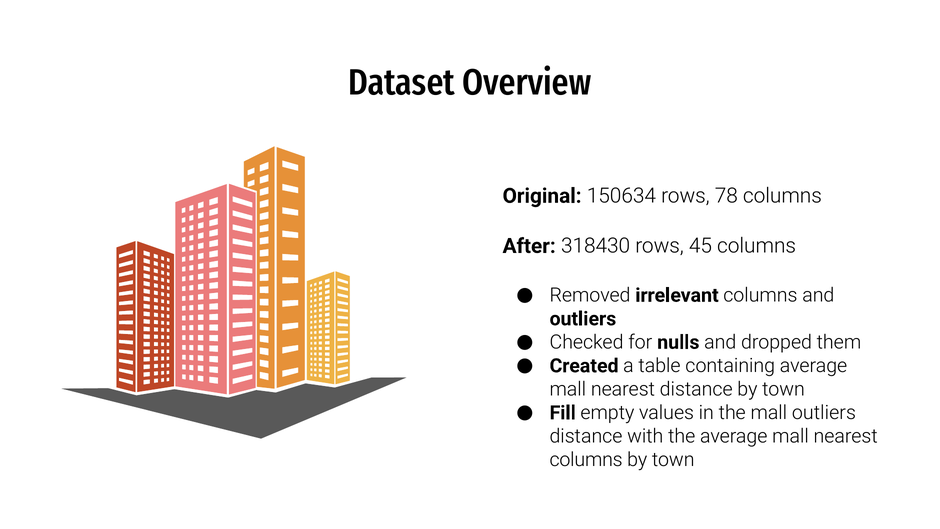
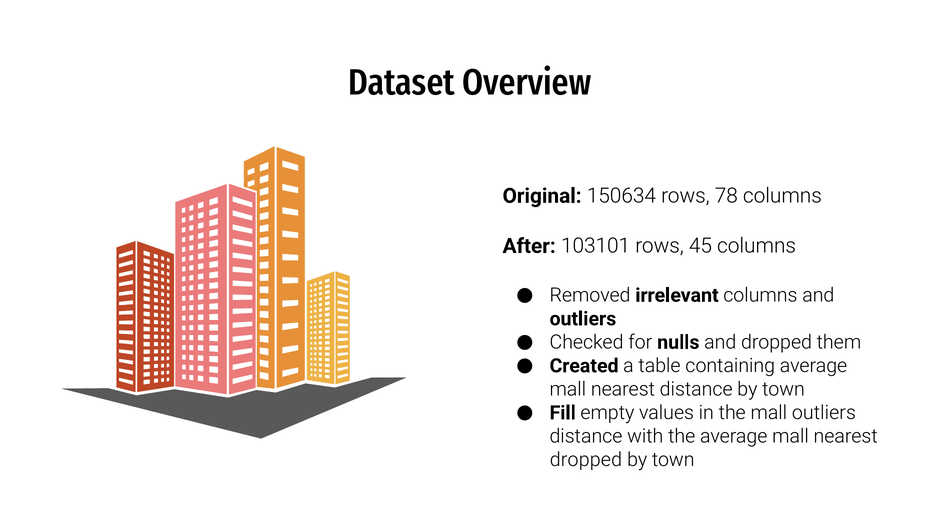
318430: 318430 -> 103101
columns at (586, 460): columns -> dropped
